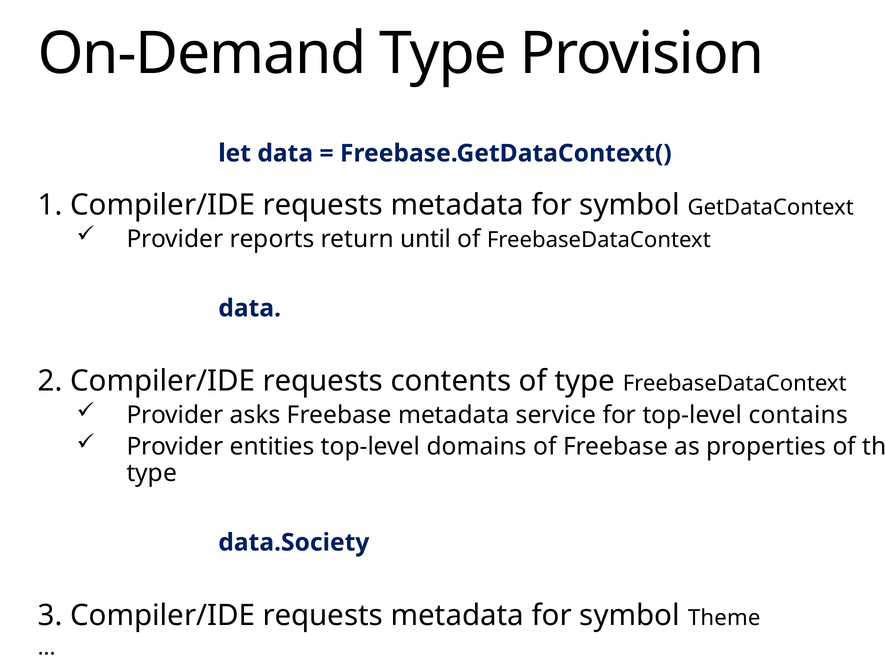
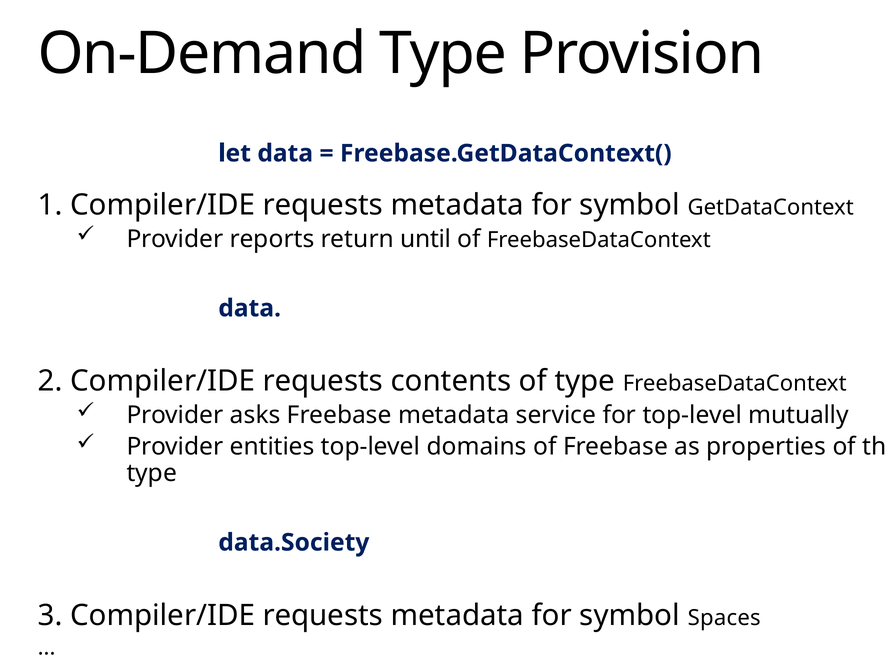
contains: contains -> mutually
Theme: Theme -> Spaces
